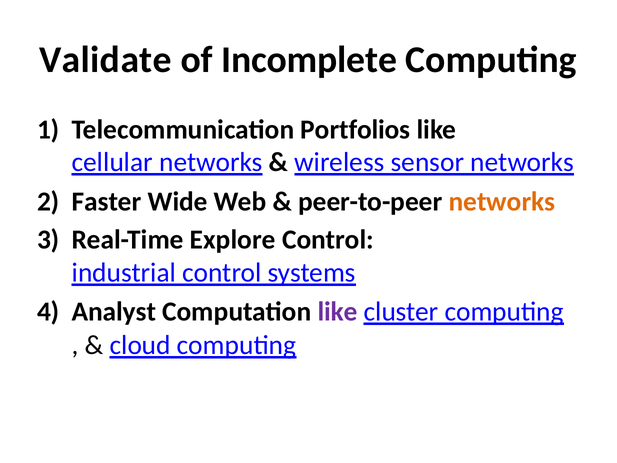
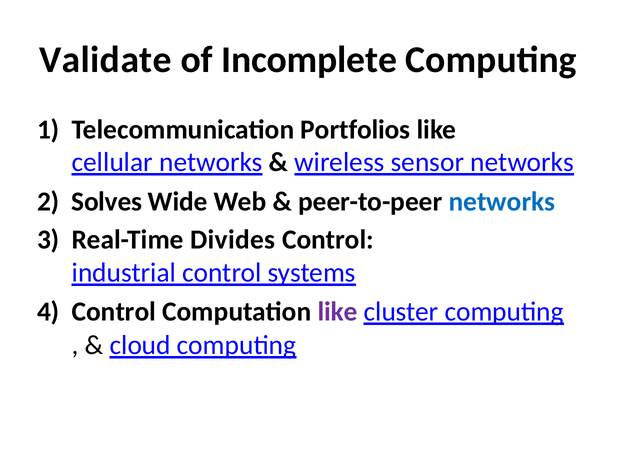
Faster: Faster -> Solves
networks at (502, 201) colour: orange -> blue
Explore: Explore -> Divides
Analyst at (114, 312): Analyst -> Control
